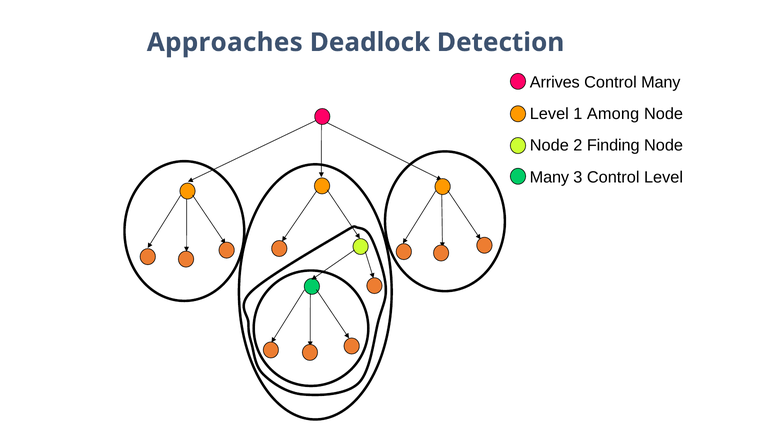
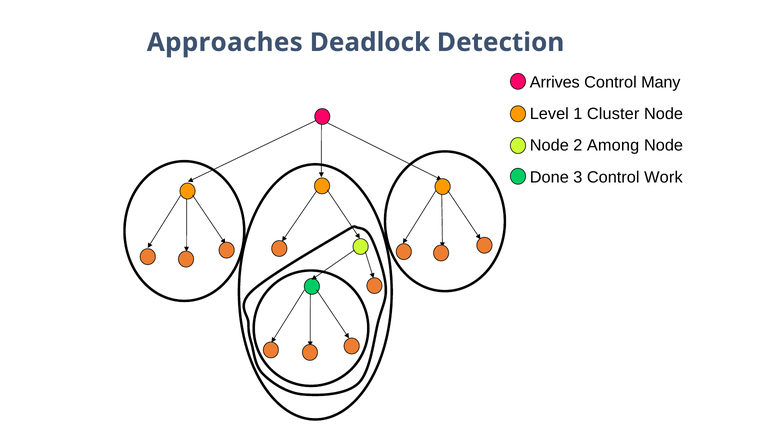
Among: Among -> Cluster
Finding: Finding -> Among
Many at (549, 177): Many -> Done
Control Level: Level -> Work
